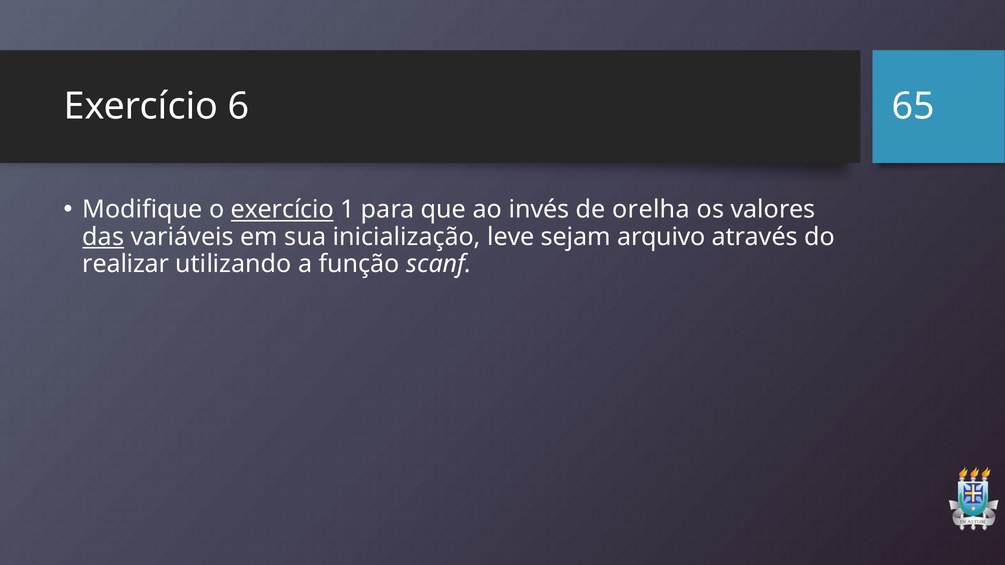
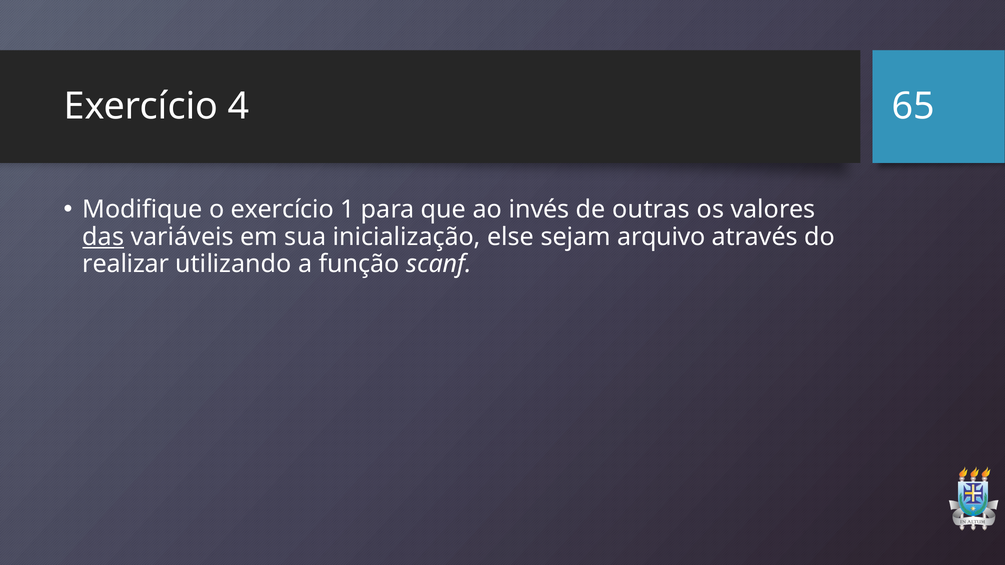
6: 6 -> 4
exercício at (282, 210) underline: present -> none
orelha: orelha -> outras
leve: leve -> else
